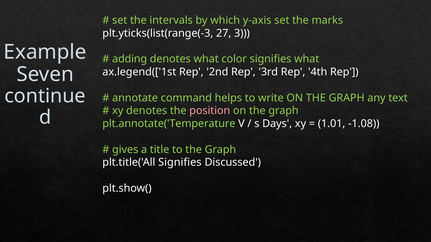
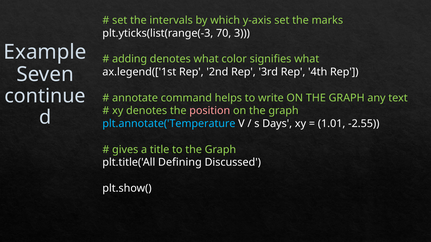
27: 27 -> 70
plt.annotate('Temperature colour: light green -> light blue
-1.08: -1.08 -> -2.55
plt.title('All Signifies: Signifies -> Defining
